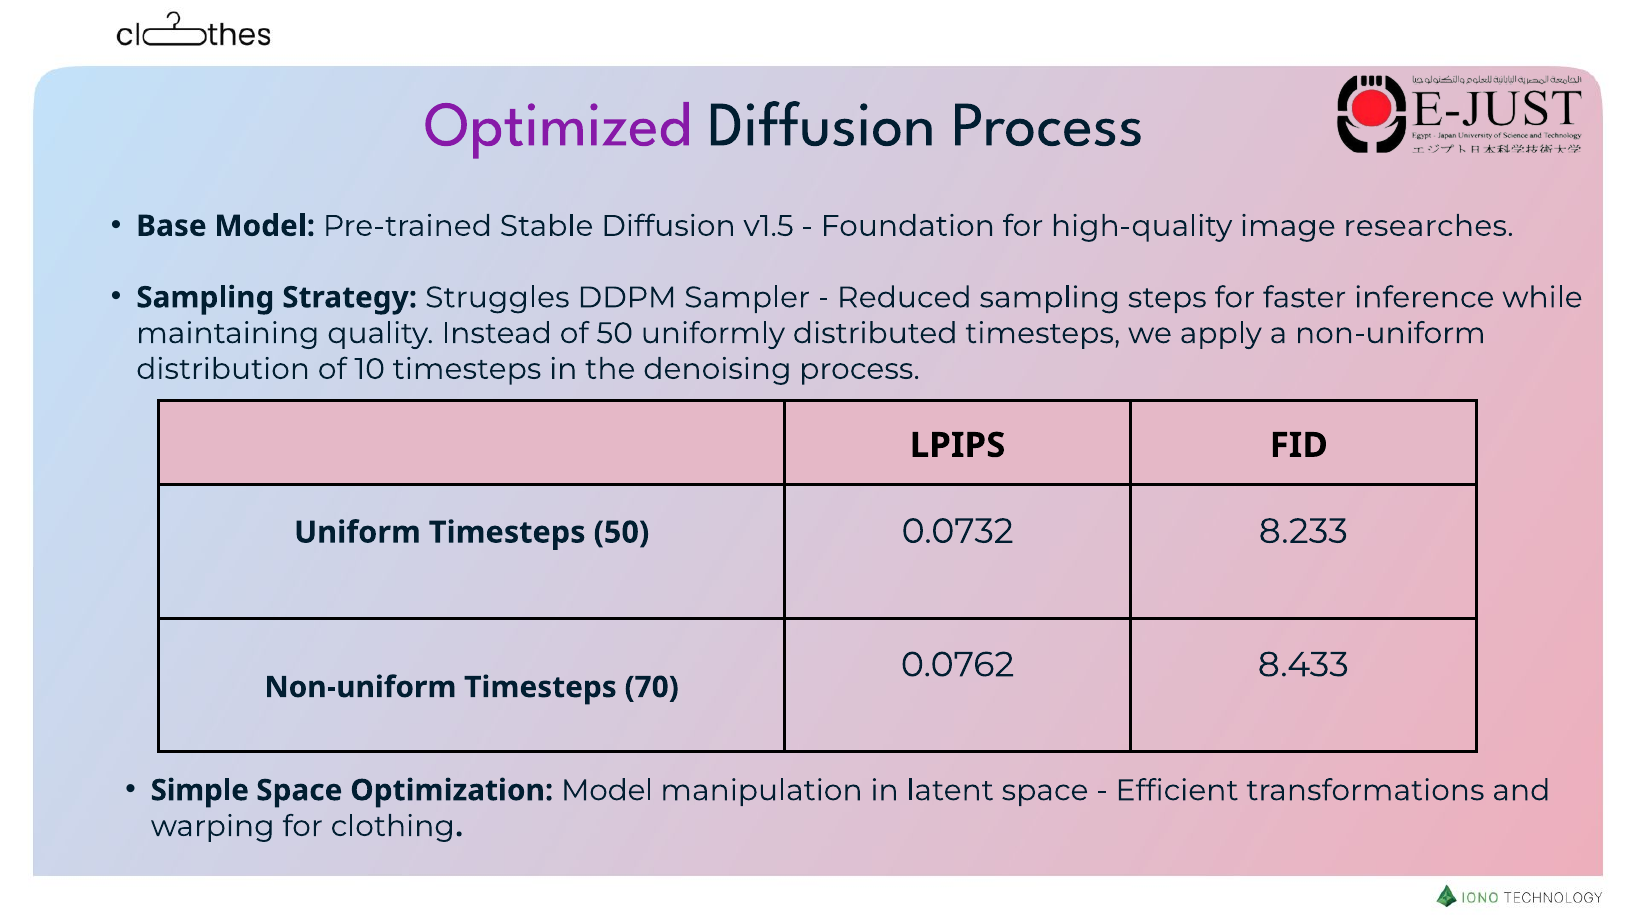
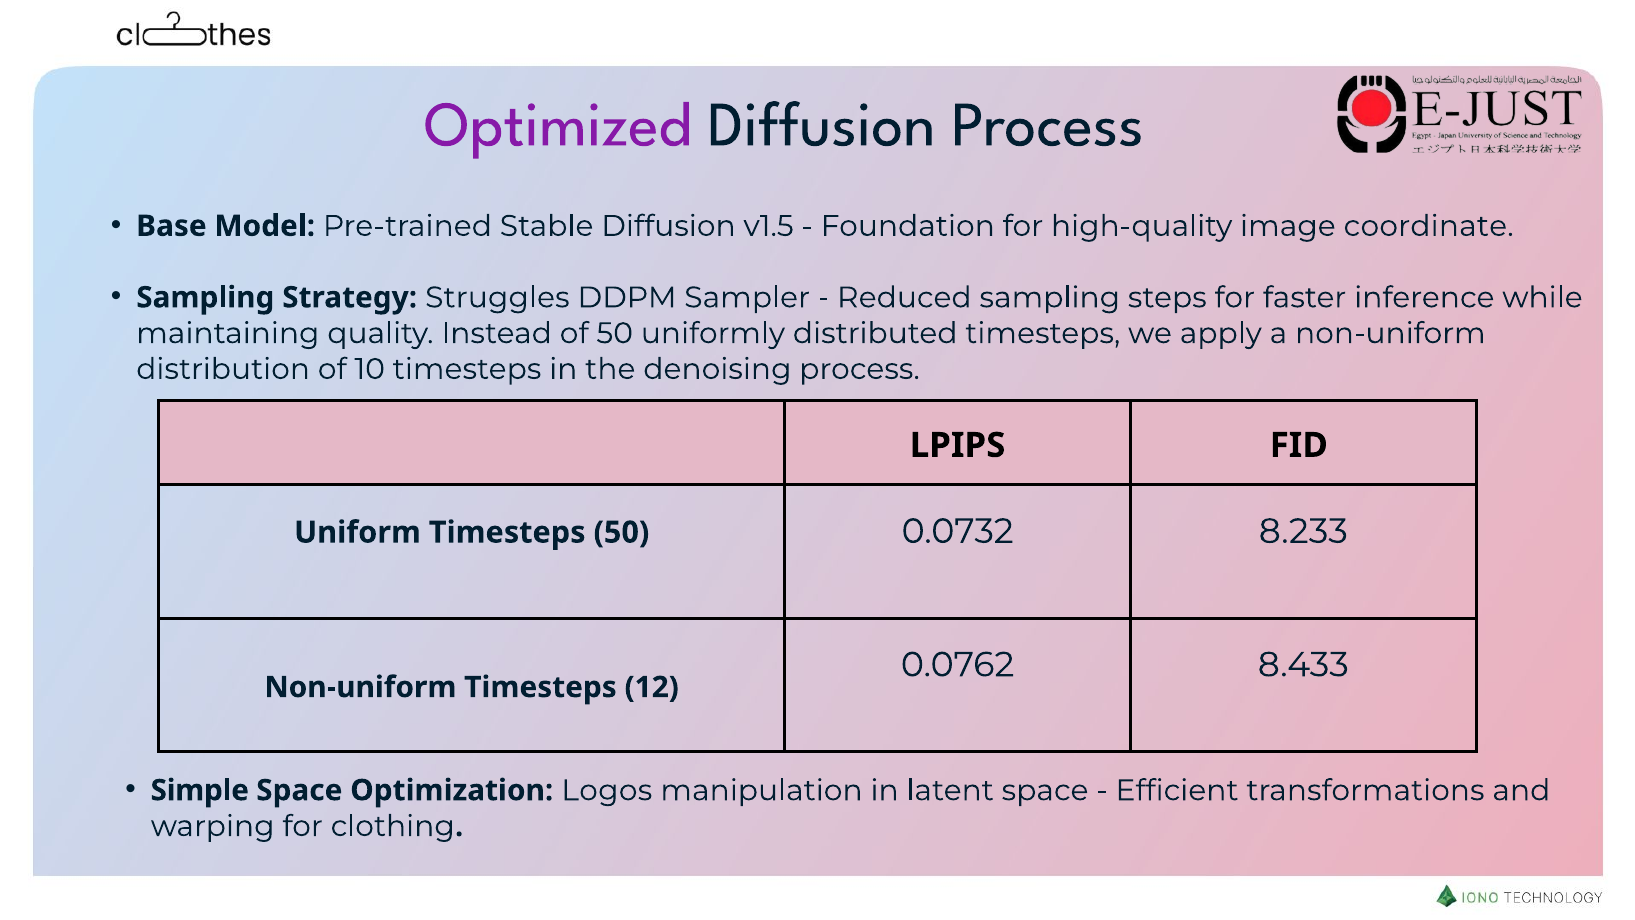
researches: researches -> coordinate
70: 70 -> 12
Optimization Model: Model -> Logos
